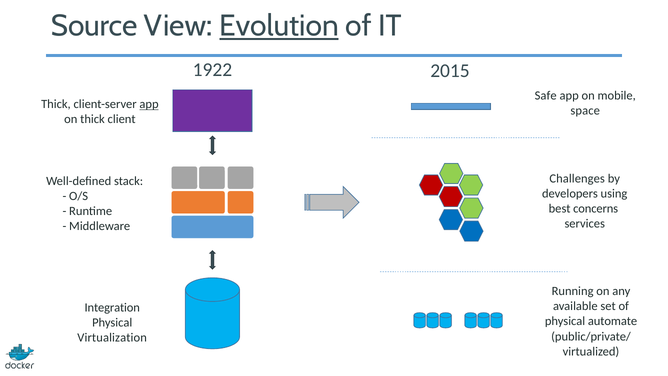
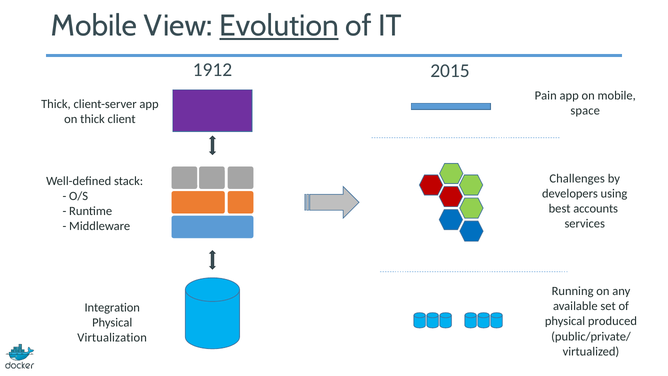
Source at (94, 26): Source -> Mobile
1922: 1922 -> 1912
Safe: Safe -> Pain
app at (149, 104) underline: present -> none
concerns: concerns -> accounts
automate: automate -> produced
